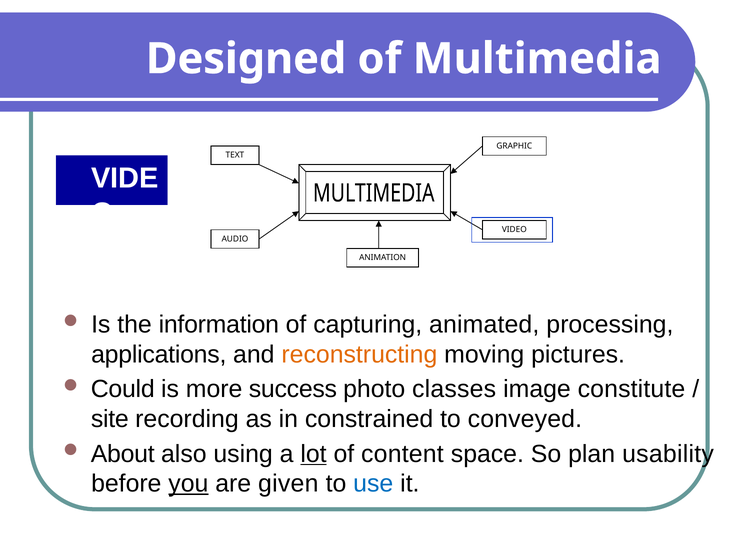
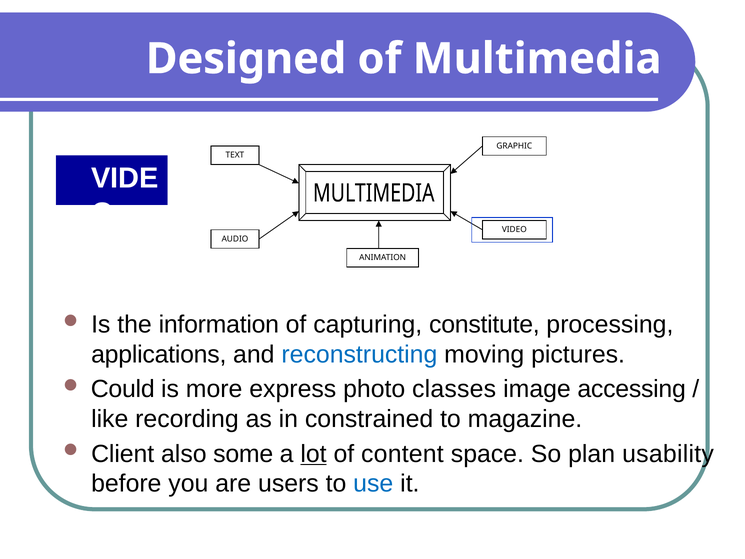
animated: animated -> constitute
reconstructing colour: orange -> blue
success: success -> express
constitute: constitute -> accessing
site: site -> like
conveyed: conveyed -> magazine
About: About -> Client
using: using -> some
you underline: present -> none
given: given -> users
